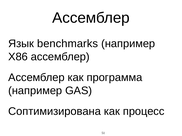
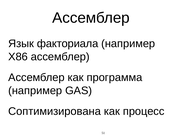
benchmarks: benchmarks -> факториала
